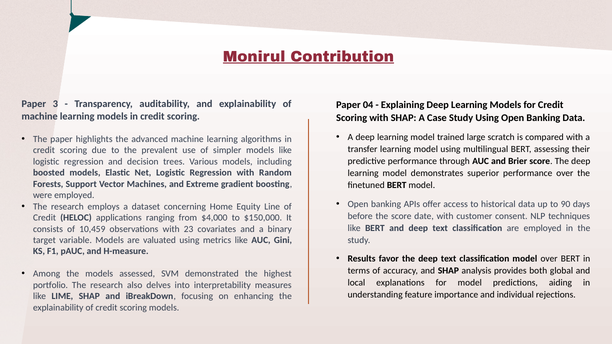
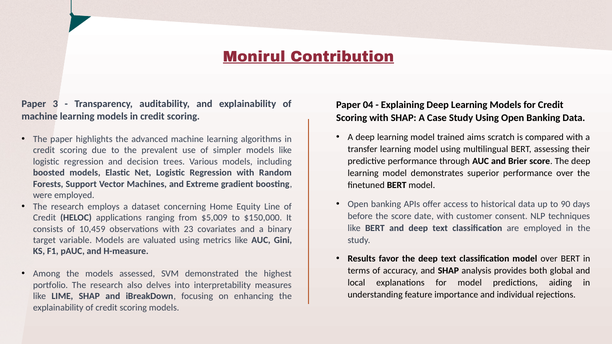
large: large -> aims
$4,000: $4,000 -> $5,009
